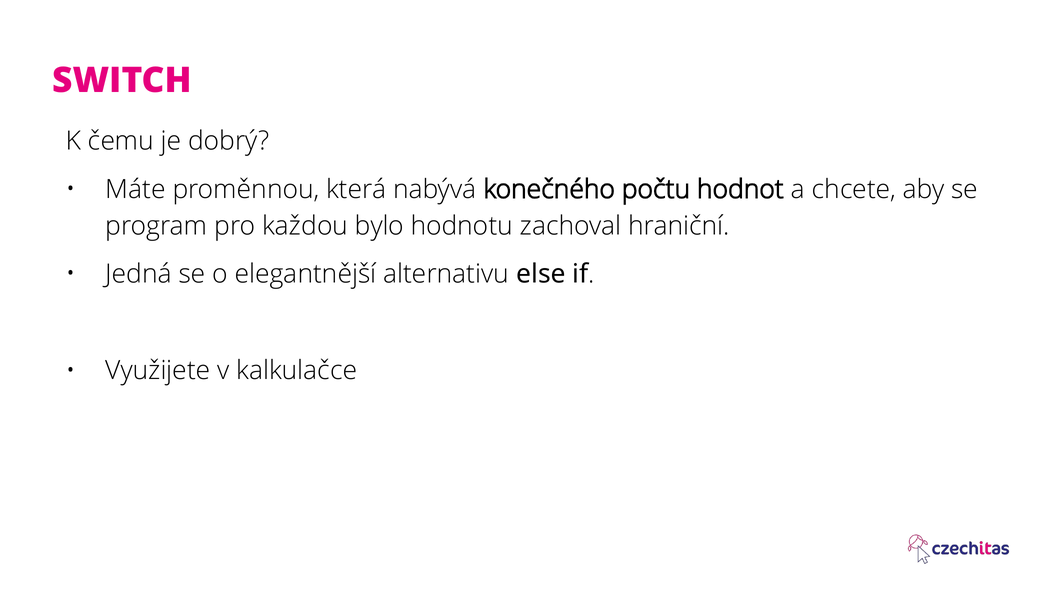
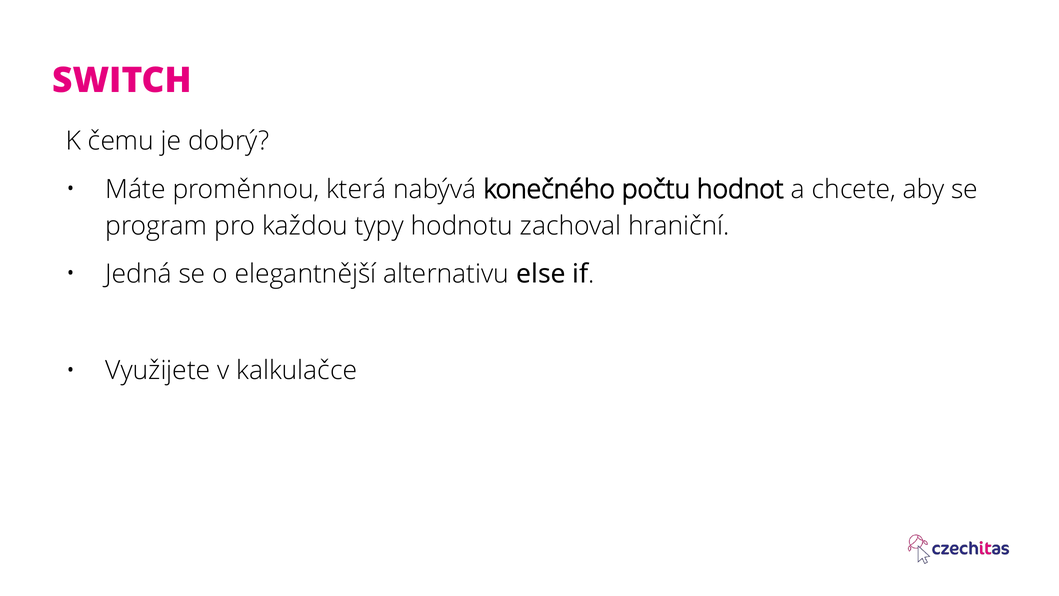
bylo: bylo -> typy
